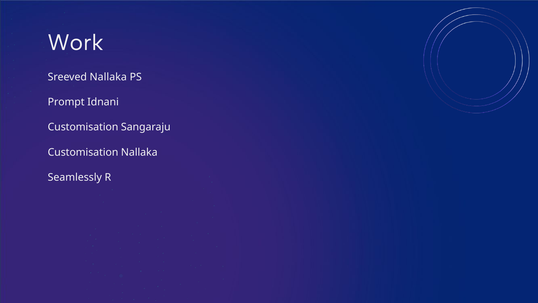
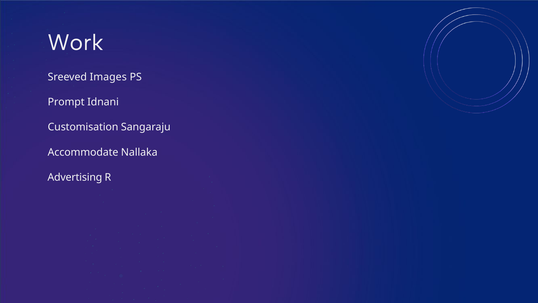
Sreeved Nallaka: Nallaka -> Images
Customisation at (83, 152): Customisation -> Accommodate
Seamlessly: Seamlessly -> Advertising
